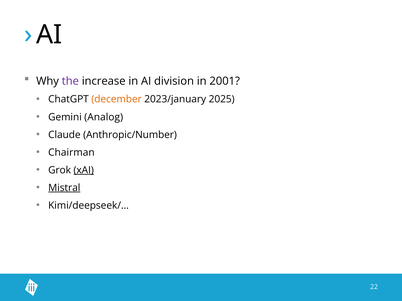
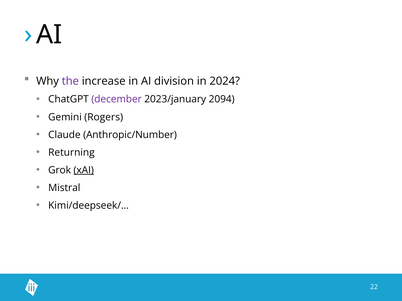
2001: 2001 -> 2024
december colour: orange -> purple
2025: 2025 -> 2094
Analog: Analog -> Rogers
Chairman: Chairman -> Returning
Mistral underline: present -> none
